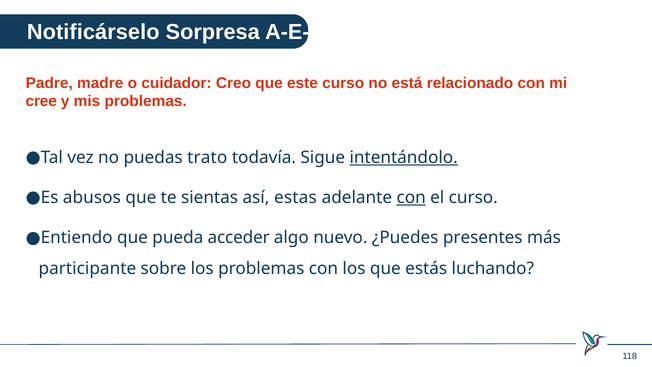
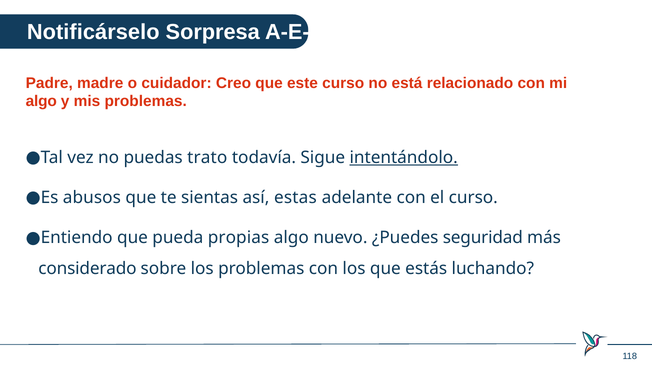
cree at (41, 101): cree -> algo
con at (411, 197) underline: present -> none
acceder: acceder -> propias
presentes: presentes -> seguridad
participante: participante -> considerado
